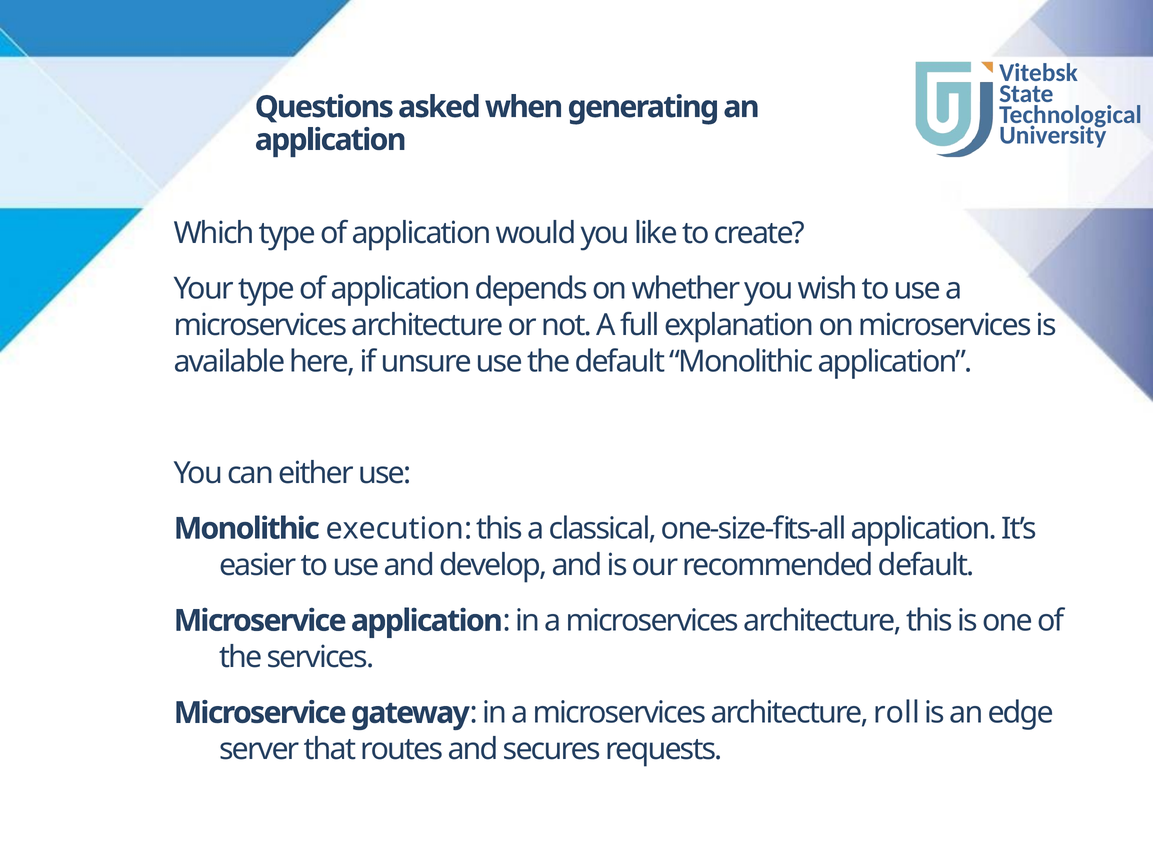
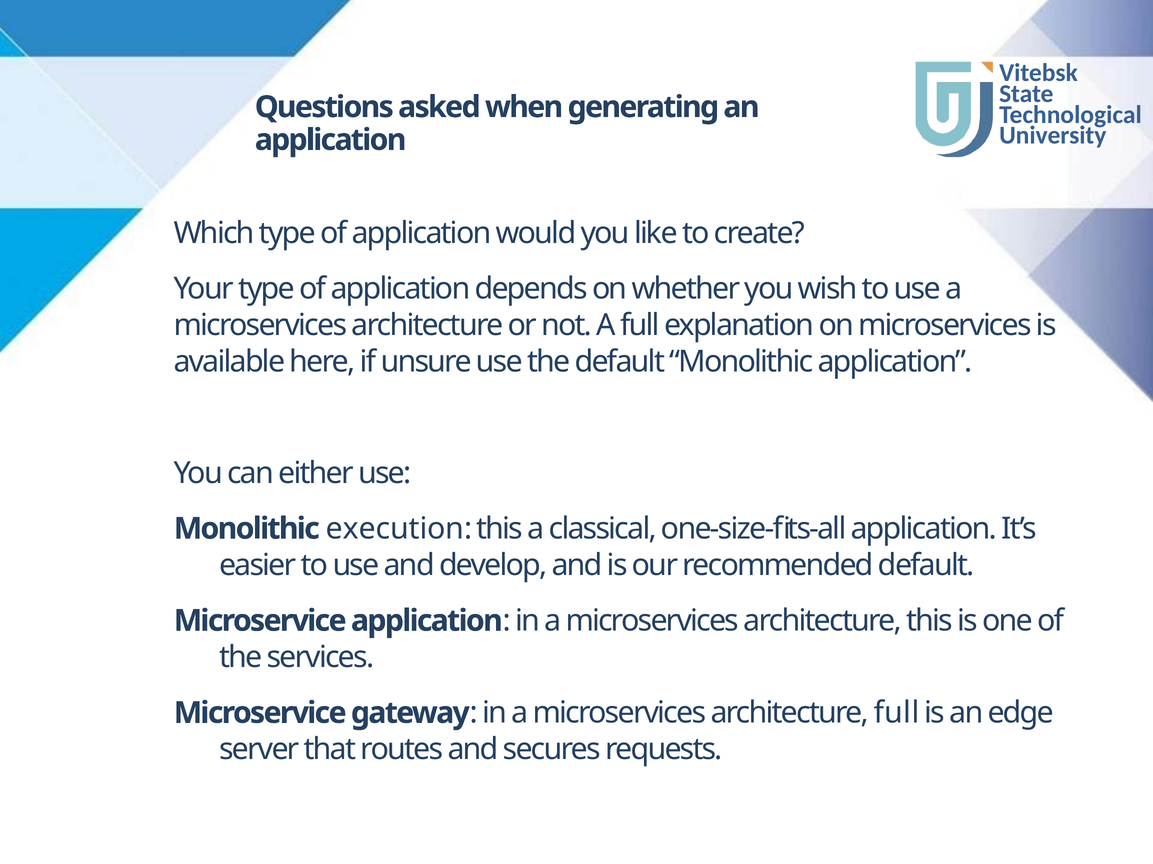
architecture roll: roll -> full
